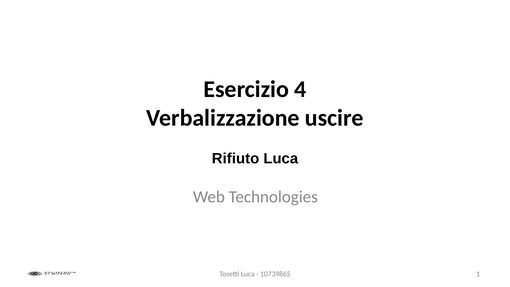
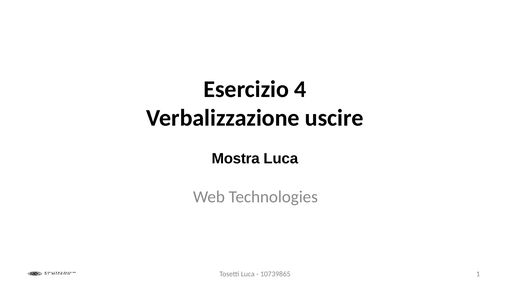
Rifiuto: Rifiuto -> Mostra
